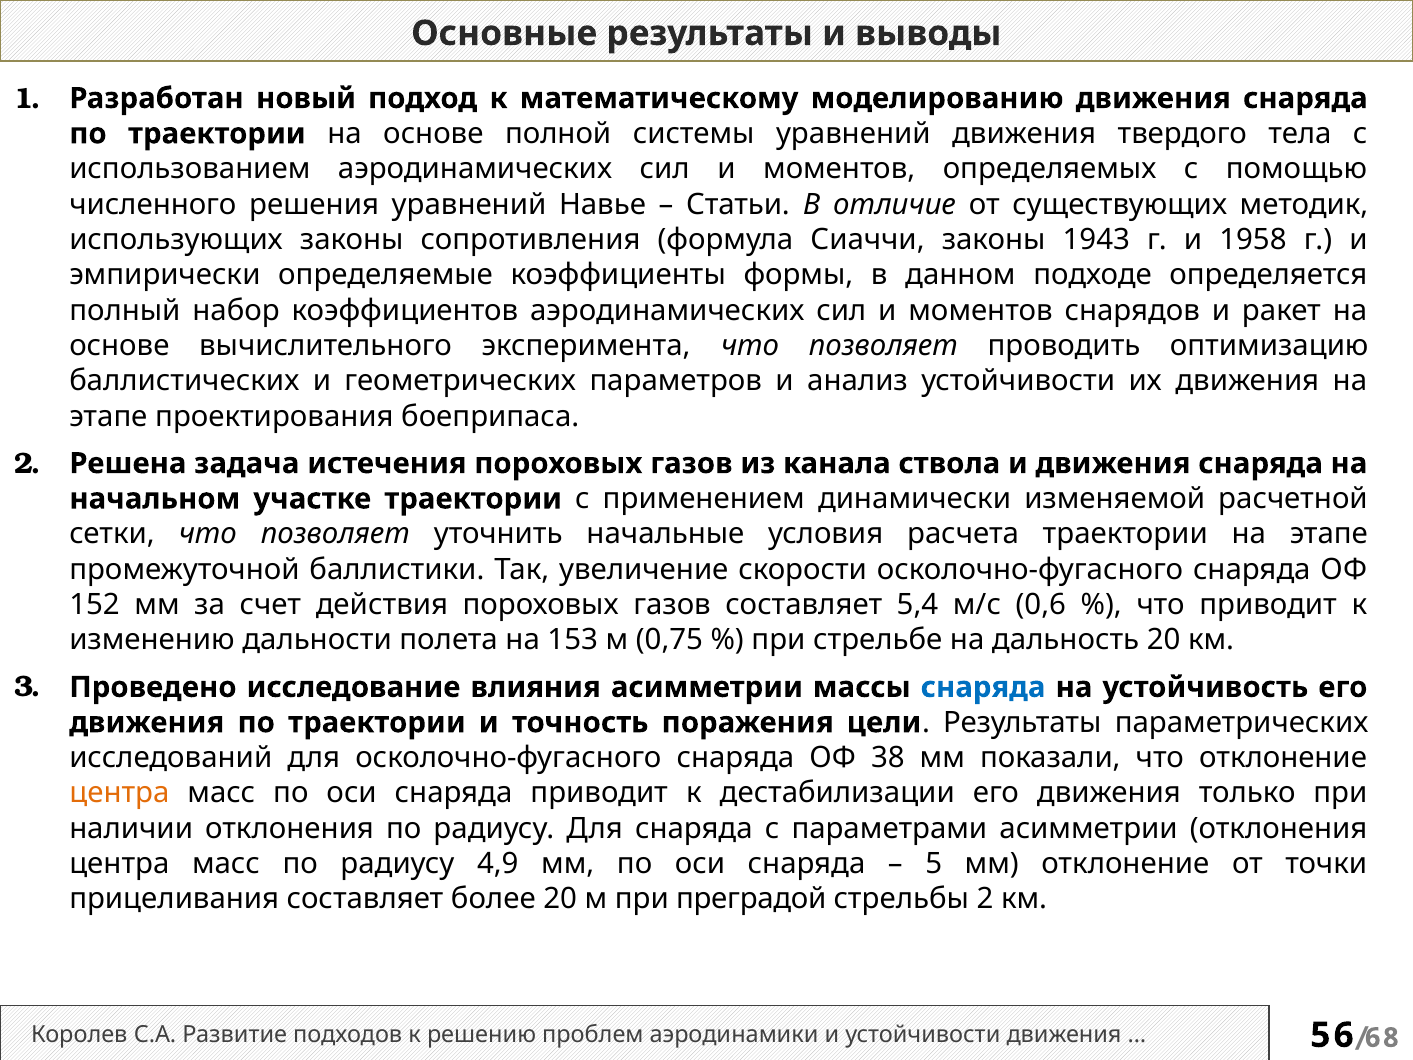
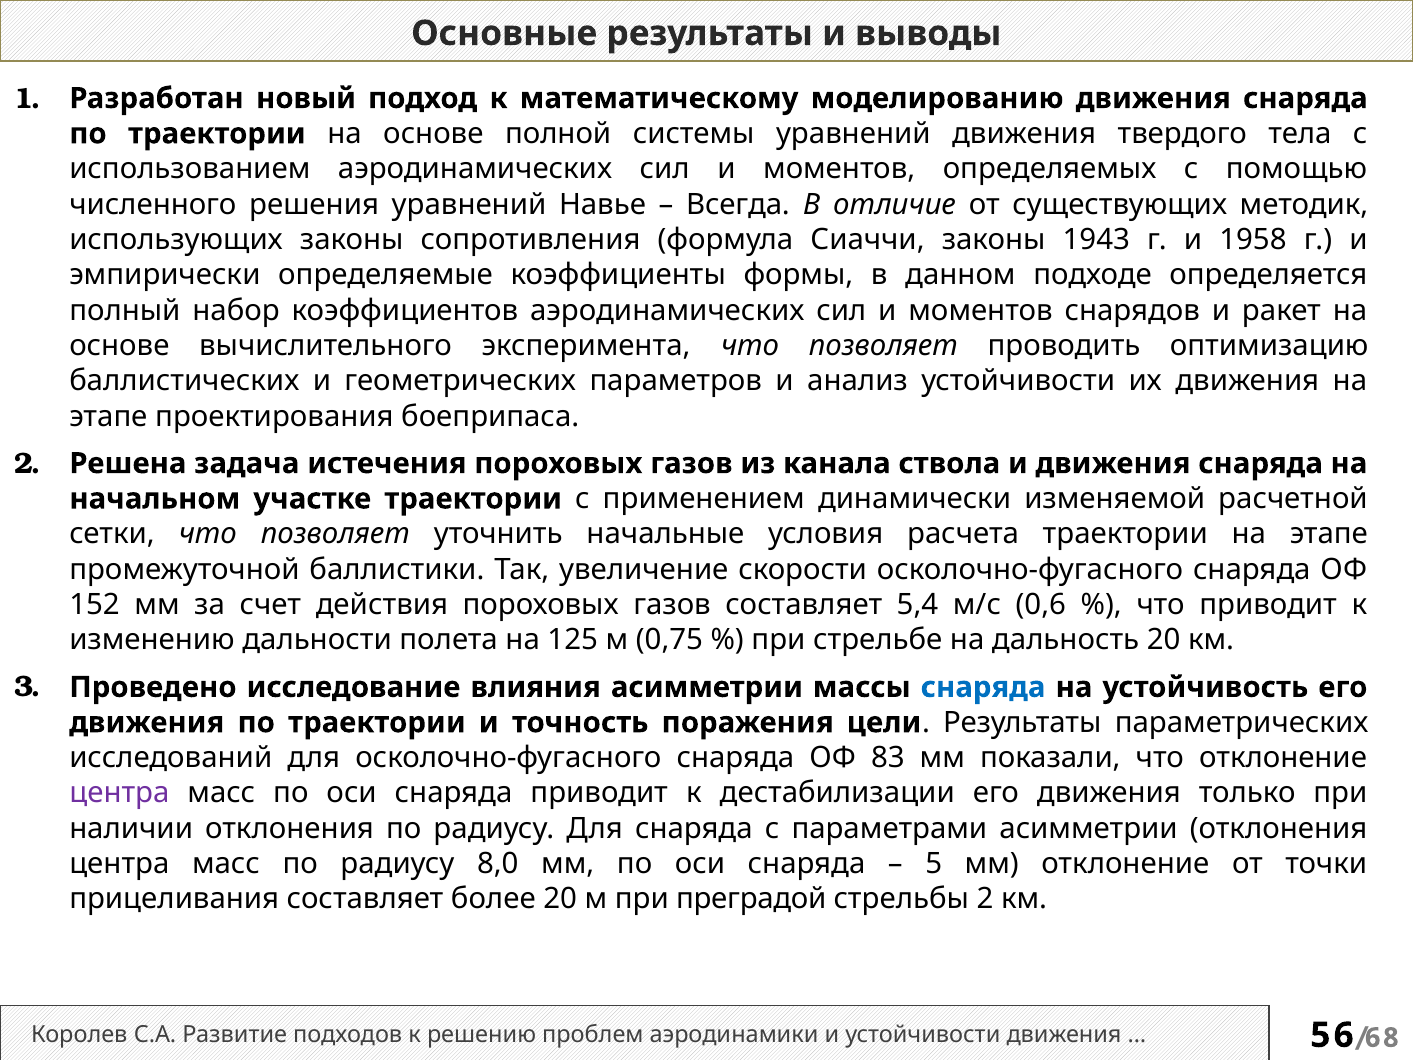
Статьи: Статьи -> Всегда
153: 153 -> 125
38: 38 -> 83
центра at (119, 793) colour: orange -> purple
4,9: 4,9 -> 8,0
